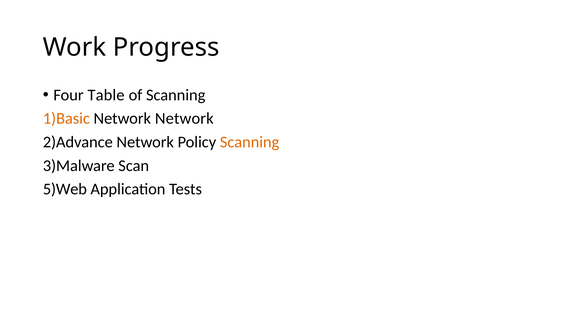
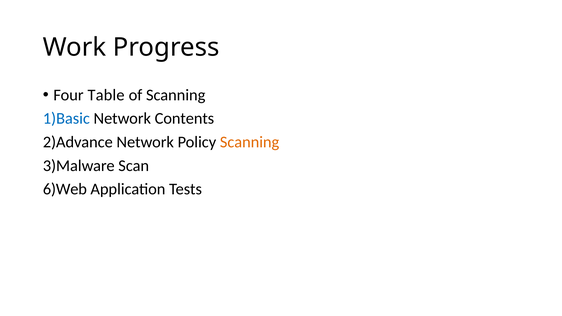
1)Basic colour: orange -> blue
Network Network: Network -> Contents
5)Web: 5)Web -> 6)Web
